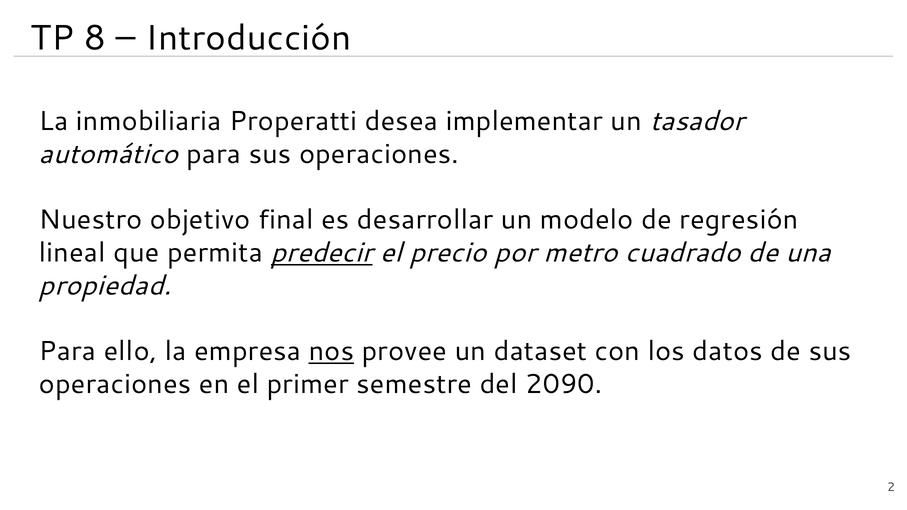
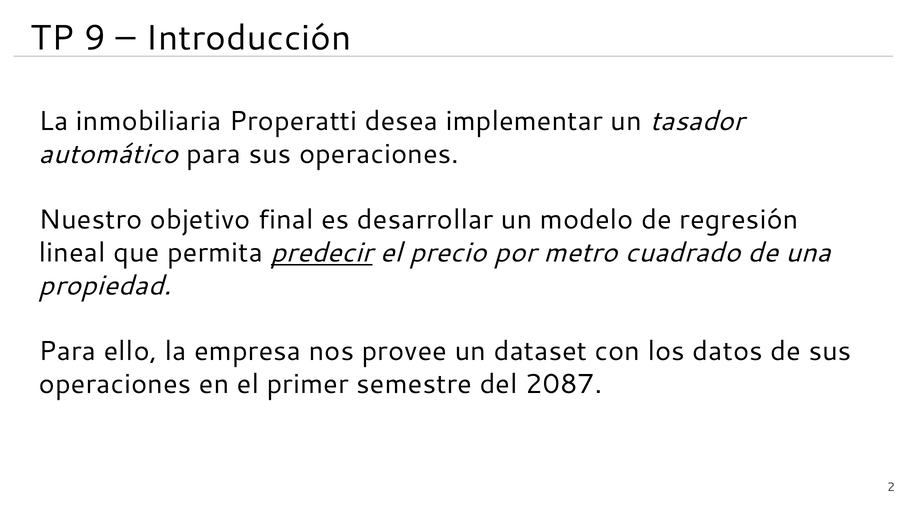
8: 8 -> 9
nos underline: present -> none
2090: 2090 -> 2087
